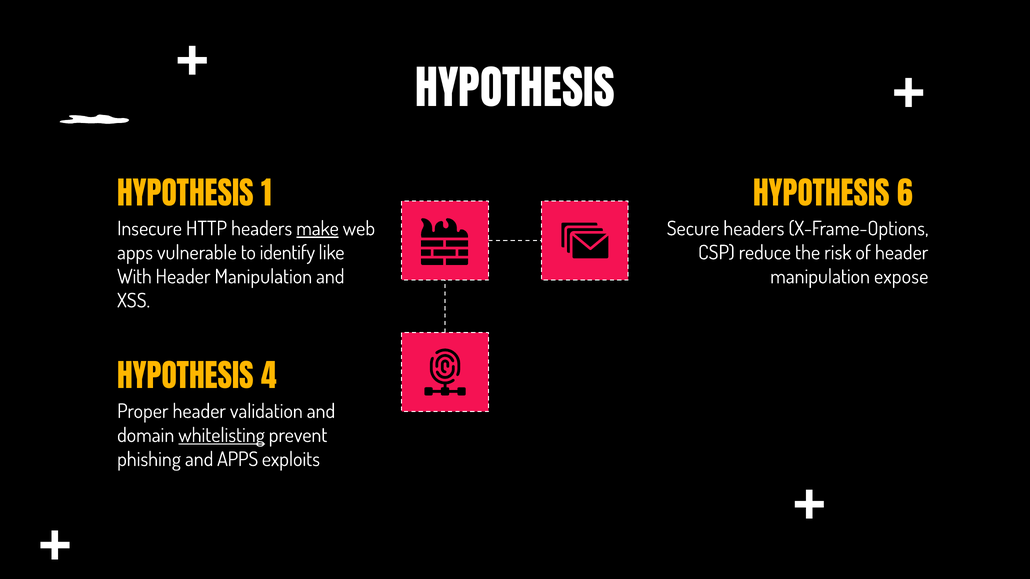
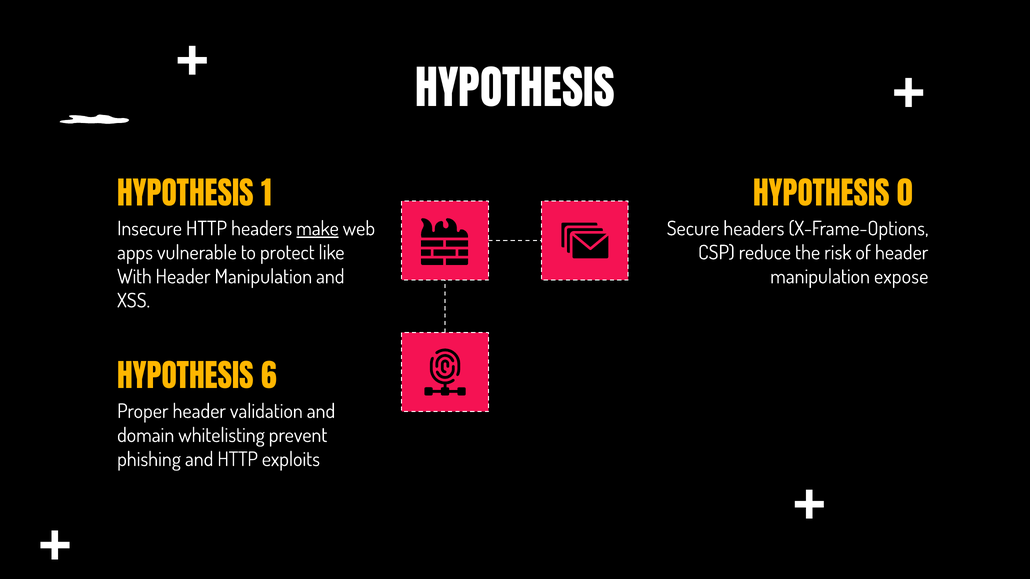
6: 6 -> 0
identify: identify -> protect
4: 4 -> 6
whitelisting underline: present -> none
and APPS: APPS -> HTTP
